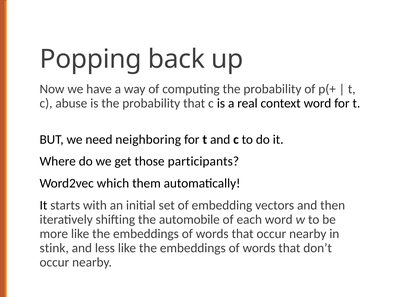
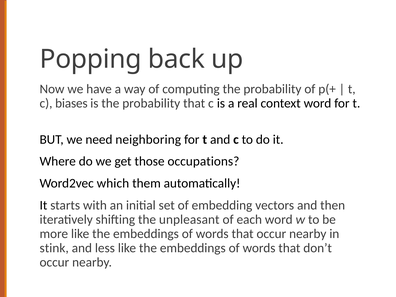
abuse: abuse -> biases
participants: participants -> occupations
automobile: automobile -> unpleasant
